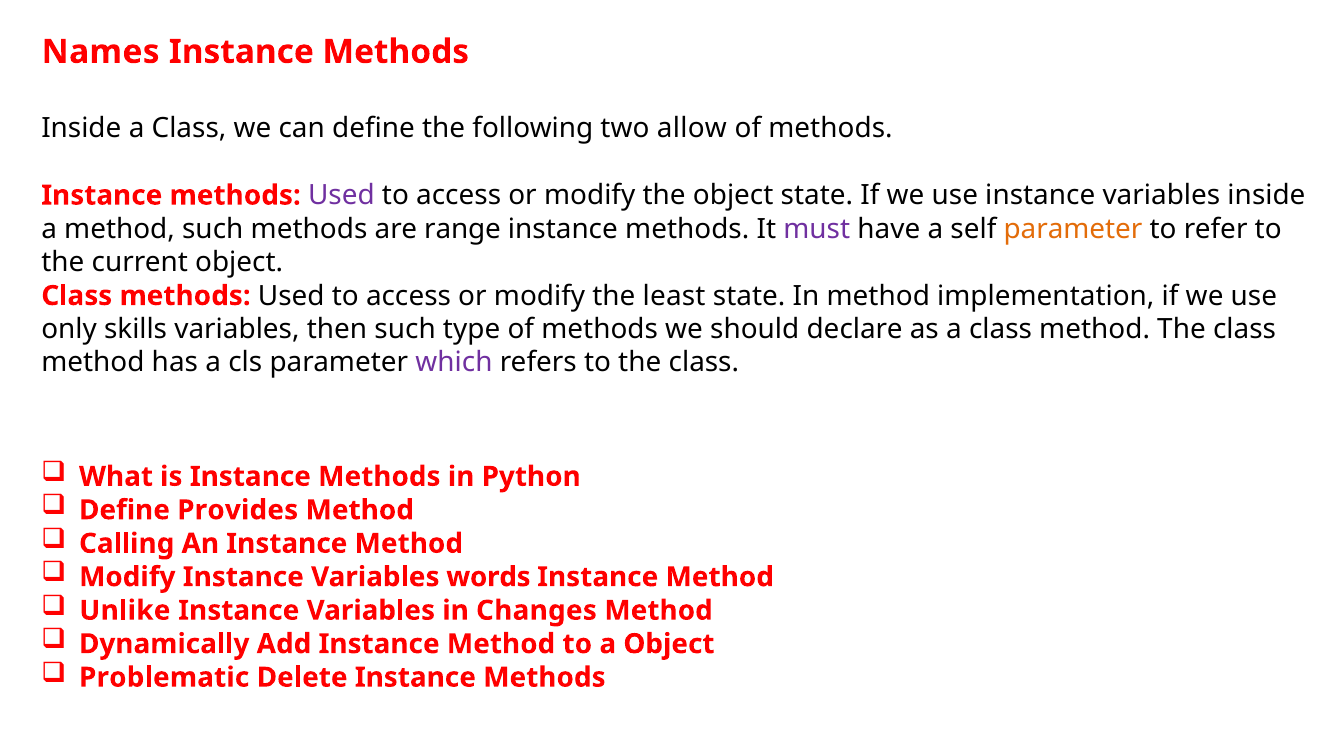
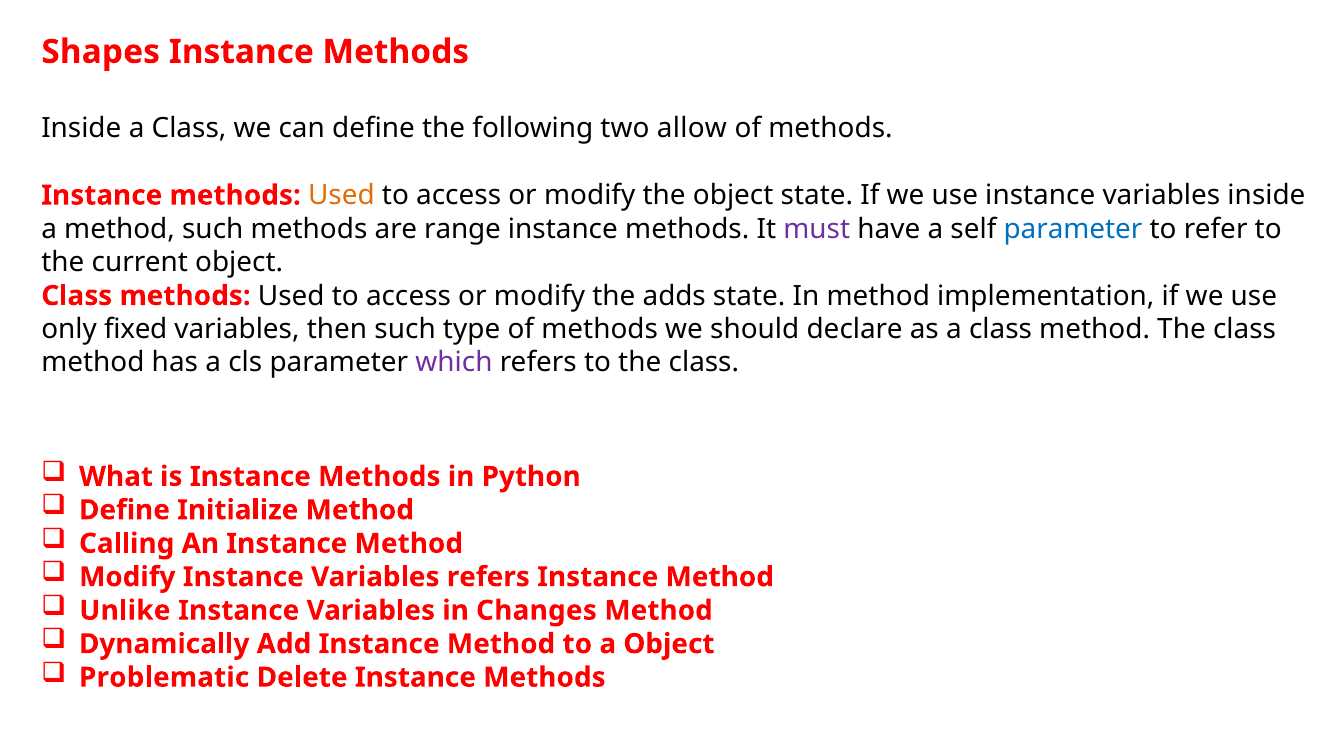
Names: Names -> Shapes
Used at (341, 195) colour: purple -> orange
parameter at (1073, 229) colour: orange -> blue
least: least -> adds
skills: skills -> fixed
Provides: Provides -> Initialize
Variables words: words -> refers
